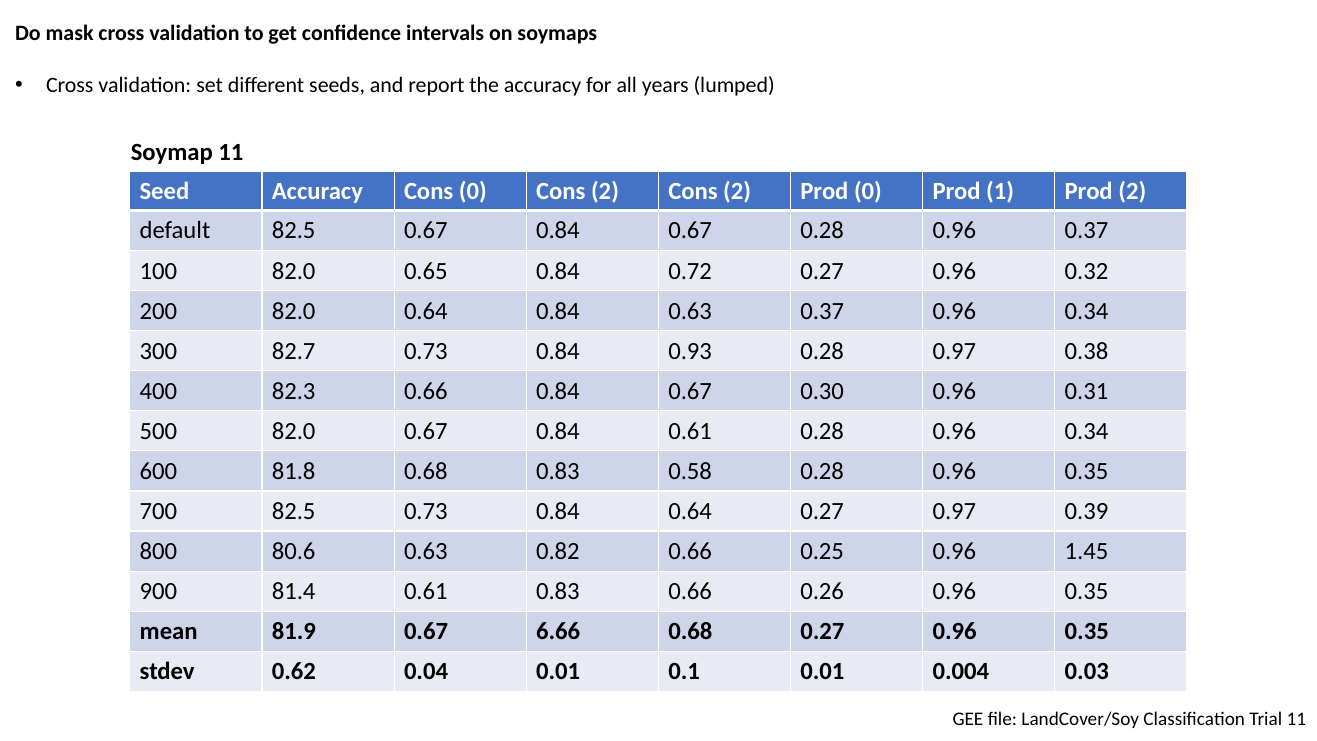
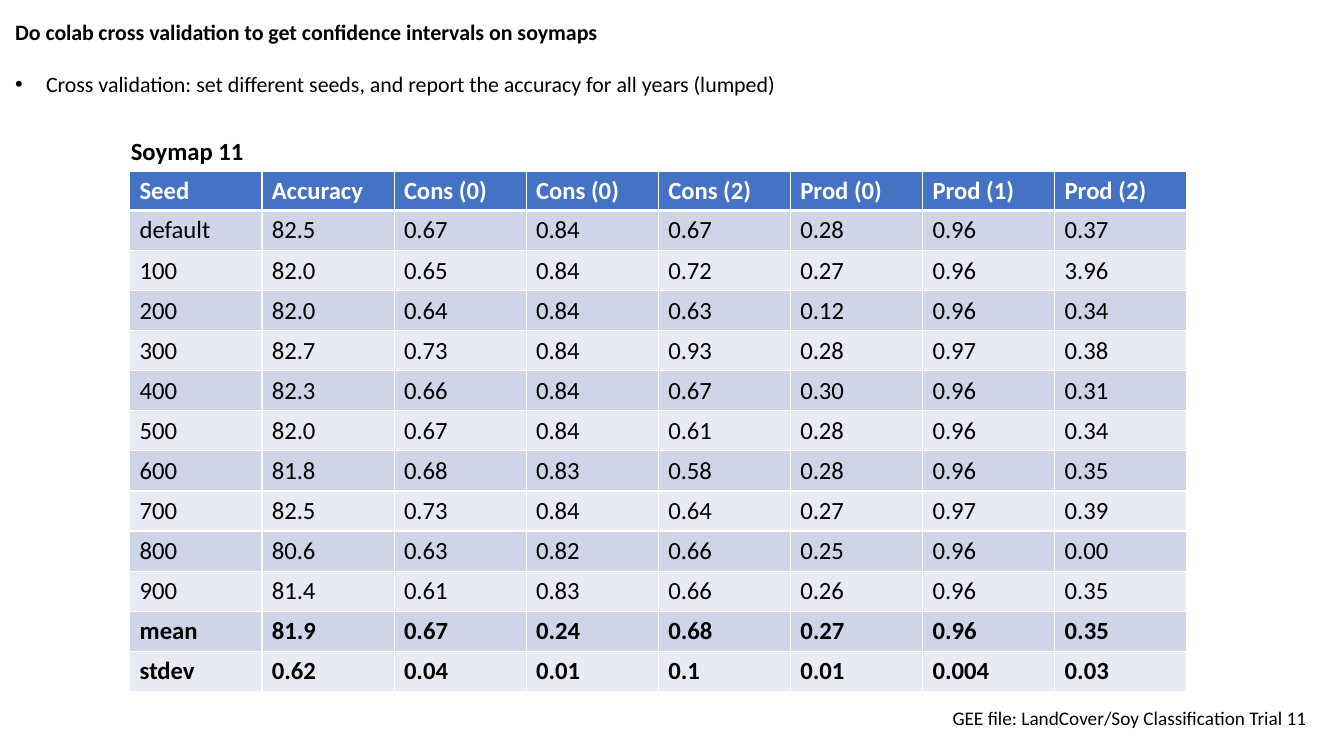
mask: mask -> colab
0 Cons 2: 2 -> 0
0.32: 0.32 -> 3.96
0.63 0.37: 0.37 -> 0.12
1.45: 1.45 -> 0.00
6.66: 6.66 -> 0.24
